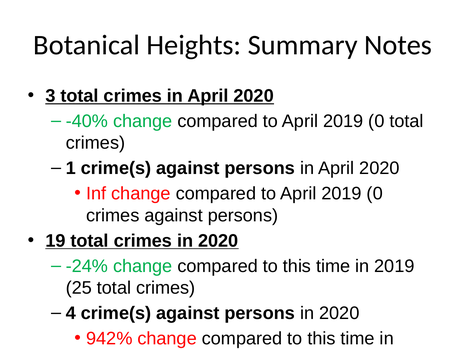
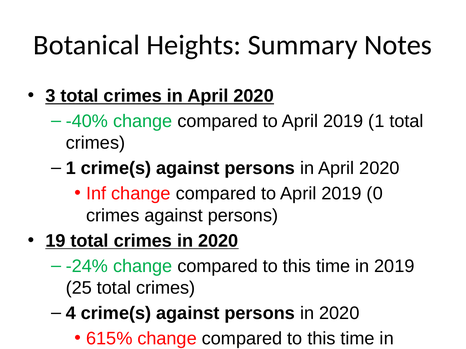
0 at (376, 121): 0 -> 1
942%: 942% -> 615%
